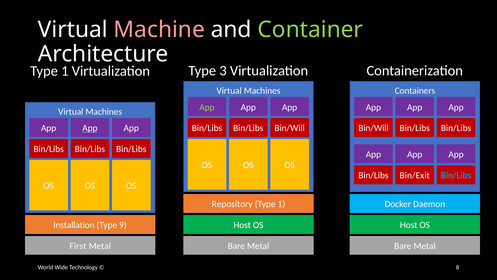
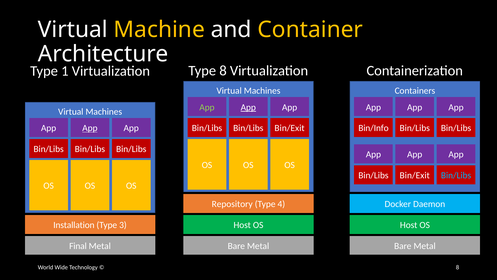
Machine colour: pink -> yellow
Container colour: light green -> yellow
Type 3: 3 -> 8
App at (248, 107) underline: none -> present
Bin/Will at (290, 128): Bin/Will -> Bin/Exit
Bin/Will at (373, 128): Bin/Will -> Bin/Info
1 at (281, 204): 1 -> 4
9: 9 -> 3
First: First -> Final
